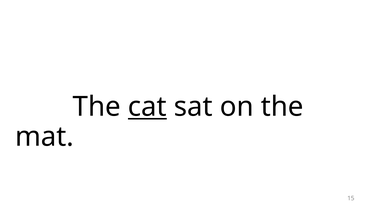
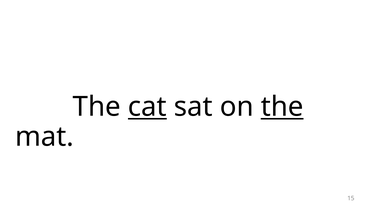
the at (282, 107) underline: none -> present
